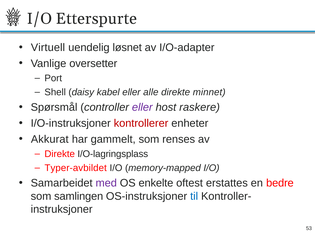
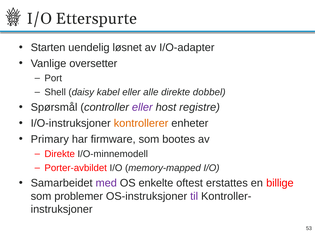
Virtuell: Virtuell -> Starten
minnet: minnet -> dobbel
raskere: raskere -> registre
kontrollerer colour: red -> orange
Akkurat: Akkurat -> Primary
gammelt: gammelt -> firmware
renses: renses -> bootes
I/O-lagringsplass: I/O-lagringsplass -> I/O-minnemodell
Typer-avbildet: Typer-avbildet -> Porter-avbildet
bedre: bedre -> billige
samlingen: samlingen -> problemer
til colour: blue -> purple
